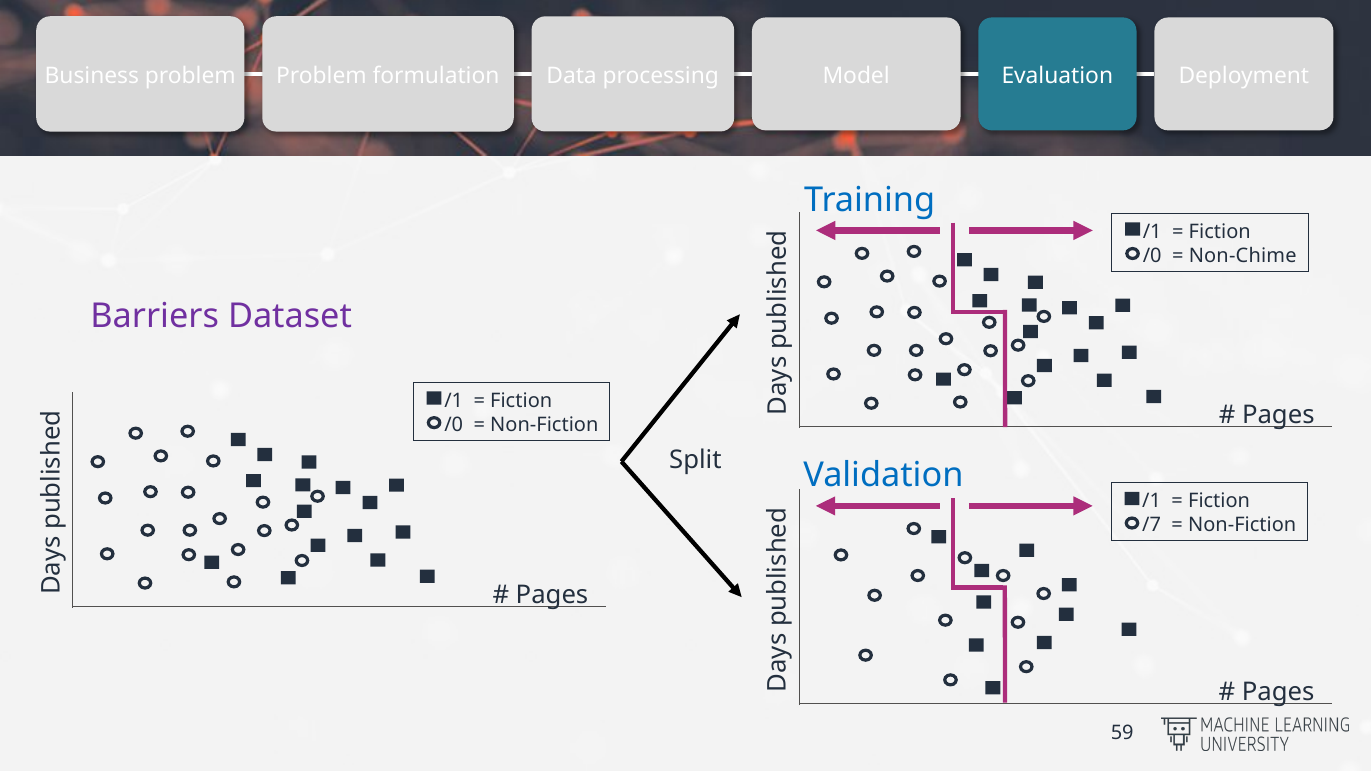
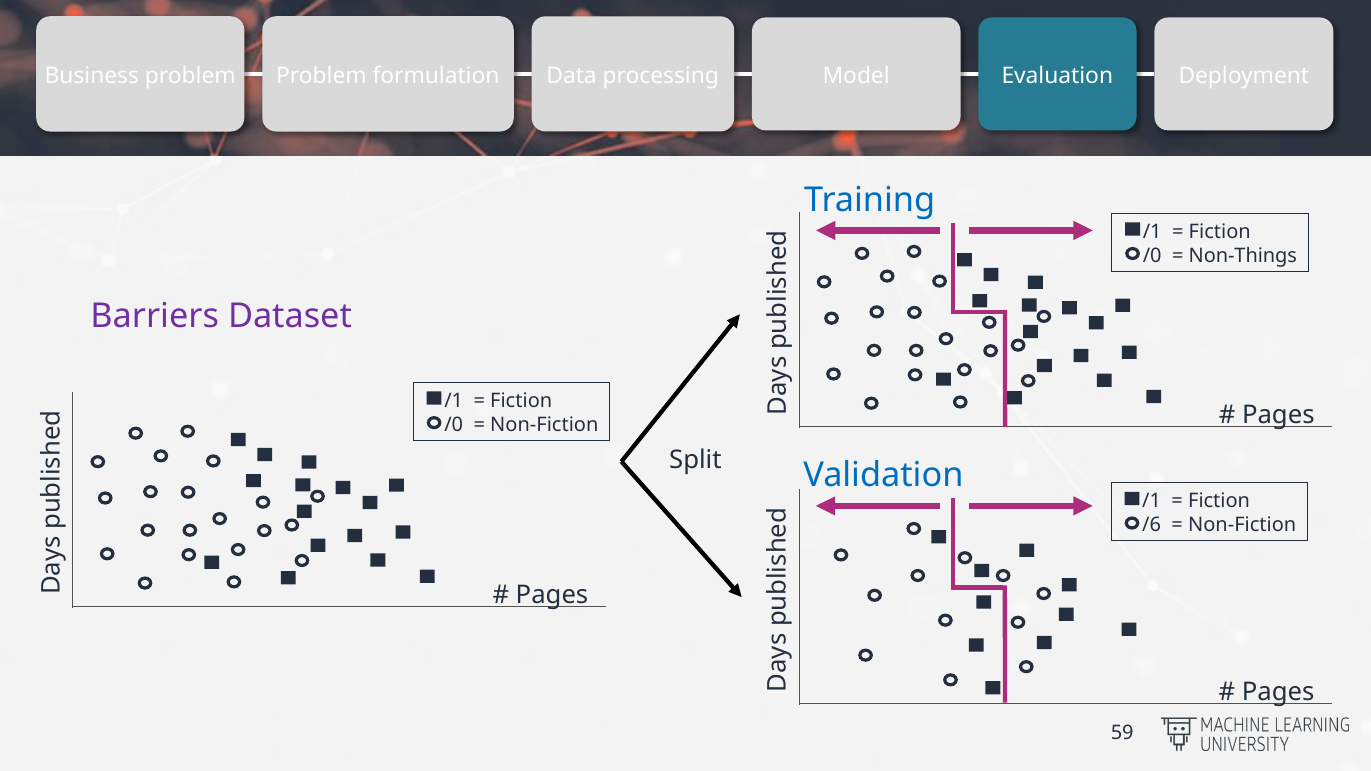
Non-Chime: Non-Chime -> Non-Things
/7: /7 -> /6
